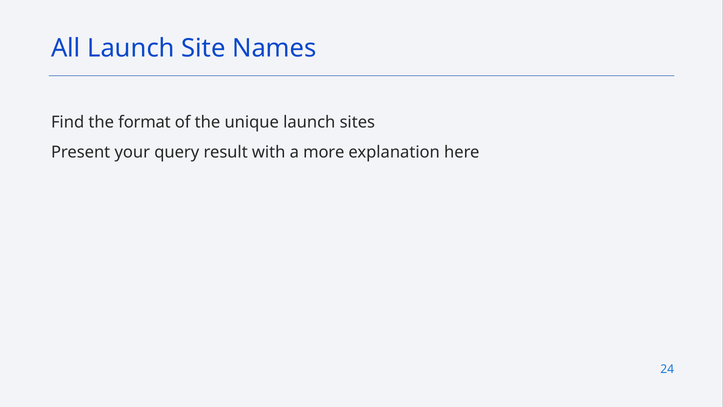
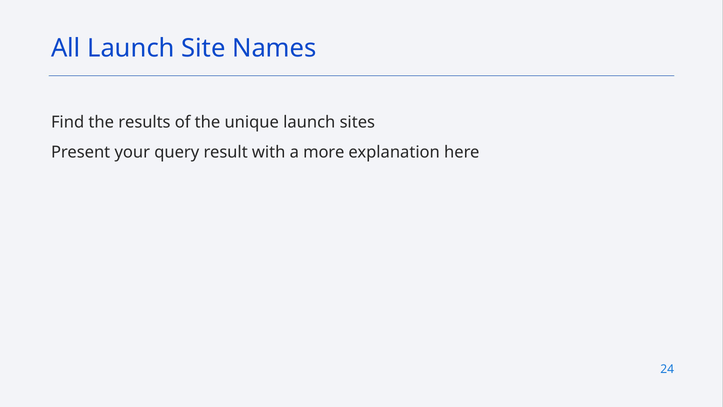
format: format -> results
